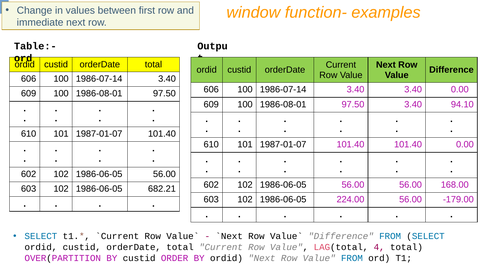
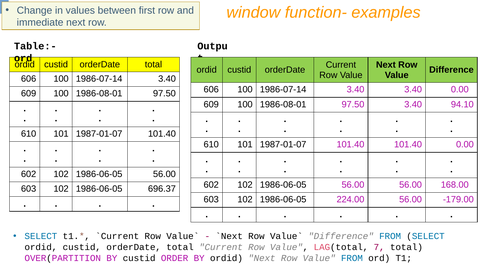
682.21: 682.21 -> 696.37
4: 4 -> 7
